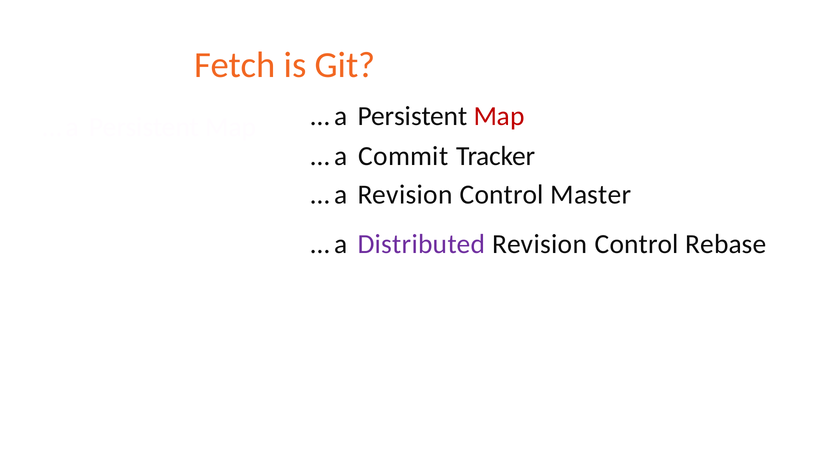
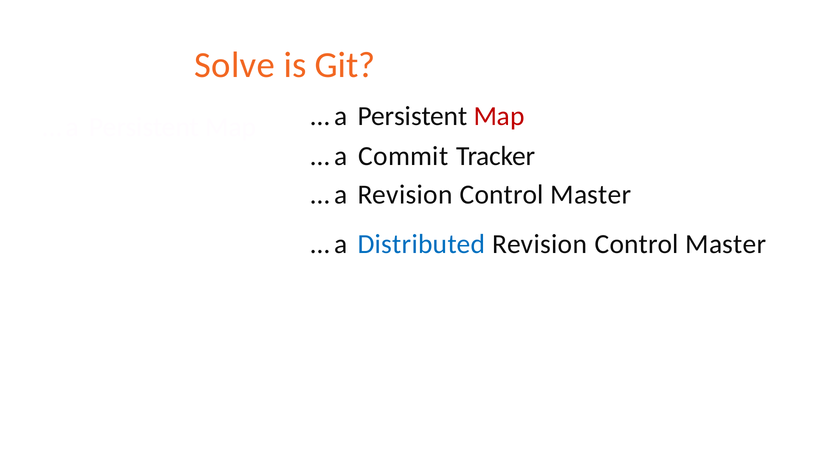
Fetch: Fetch -> Solve
Distributed colour: purple -> blue
Rebase at (726, 244): Rebase -> Master
